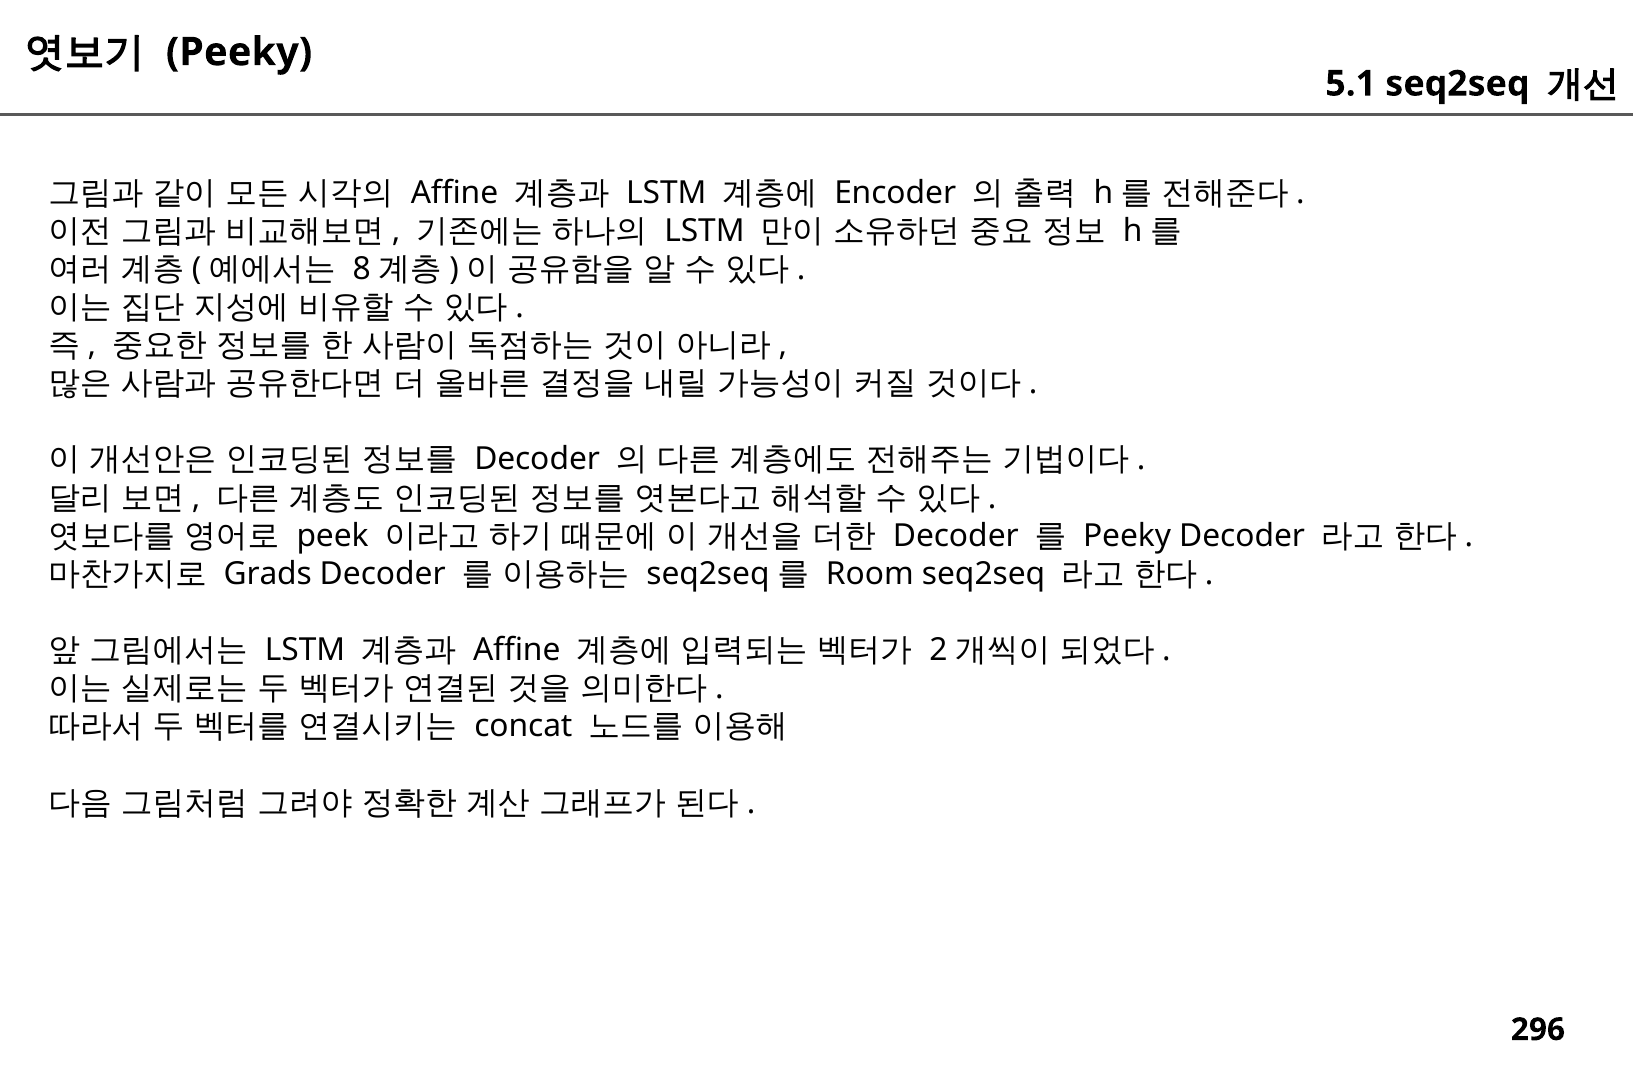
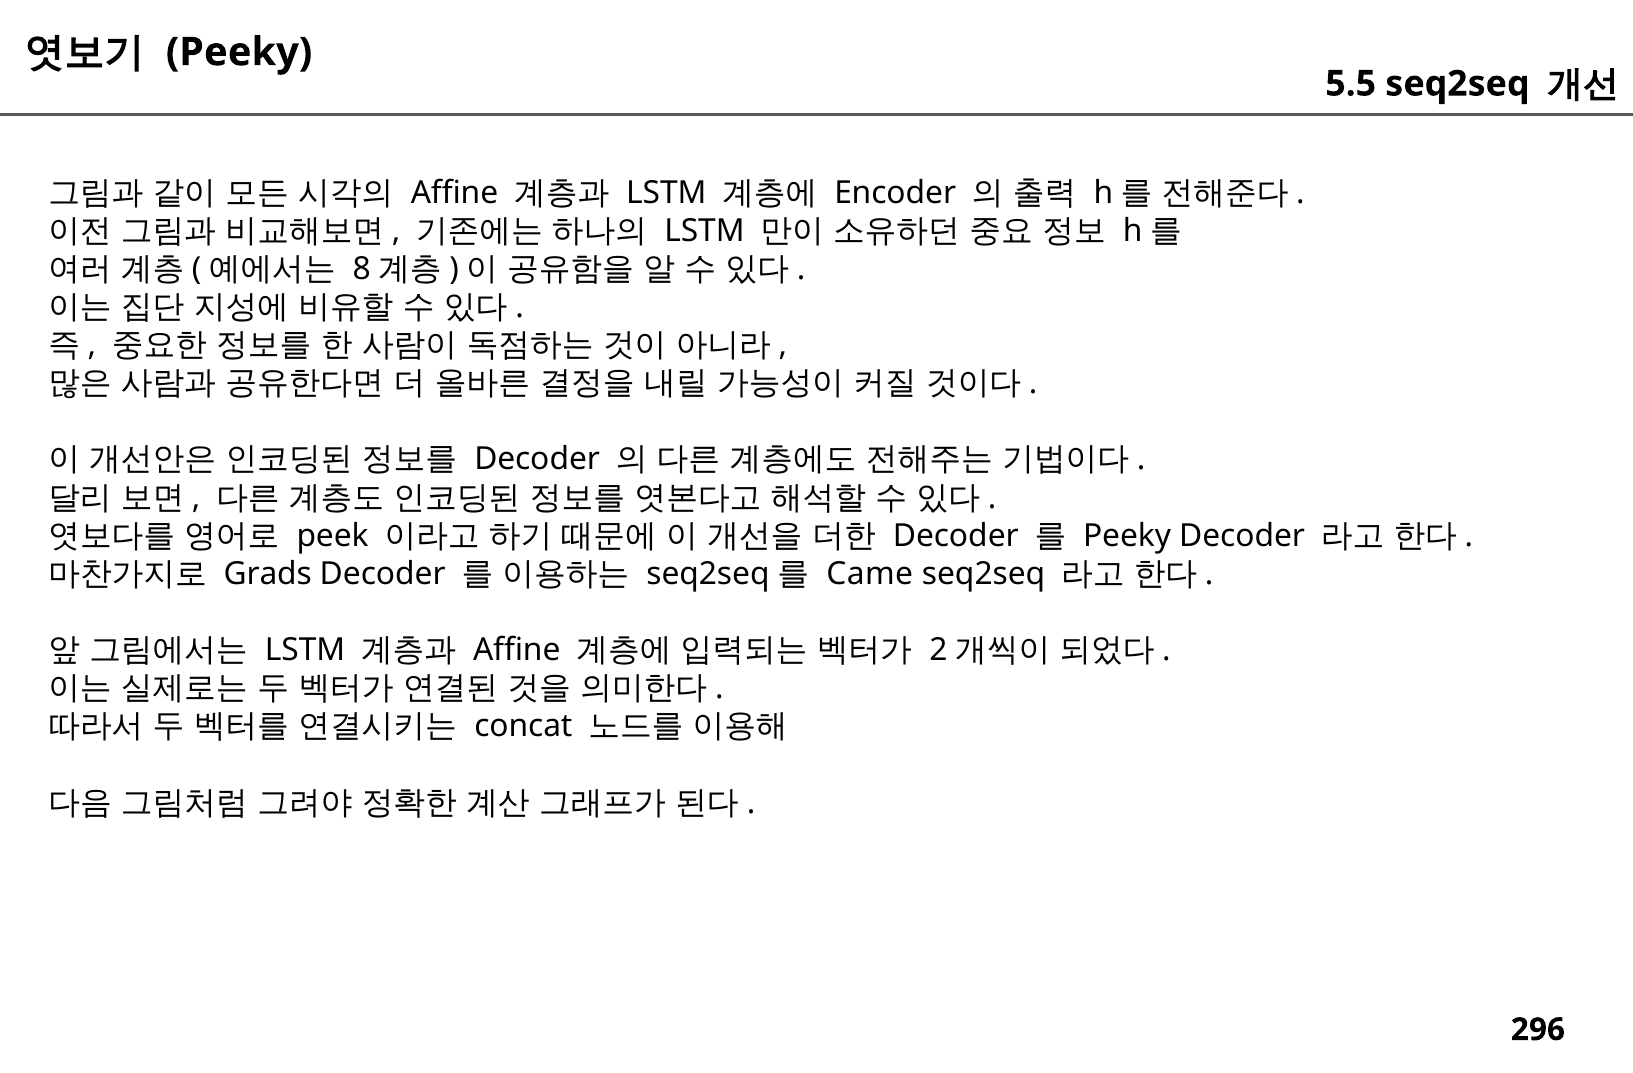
5.1: 5.1 -> 5.5
Room: Room -> Came
